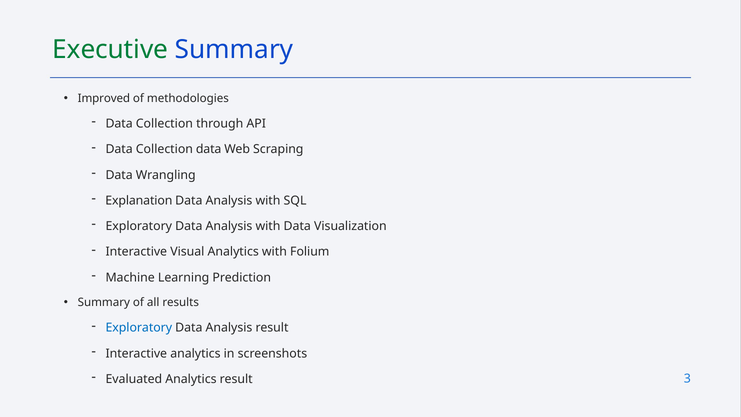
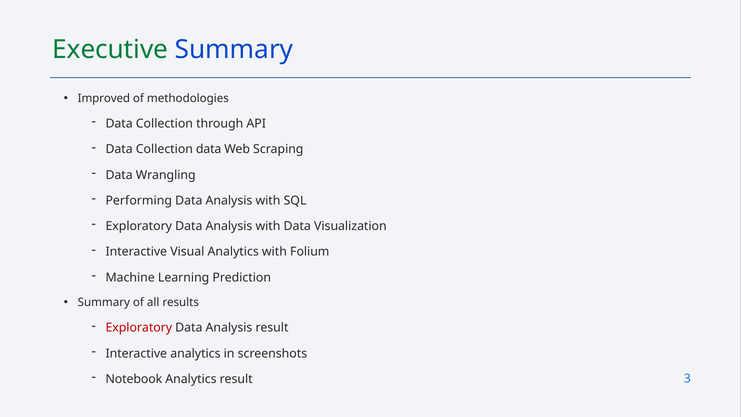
Explanation: Explanation -> Performing
Exploratory at (139, 328) colour: blue -> red
Evaluated: Evaluated -> Notebook
